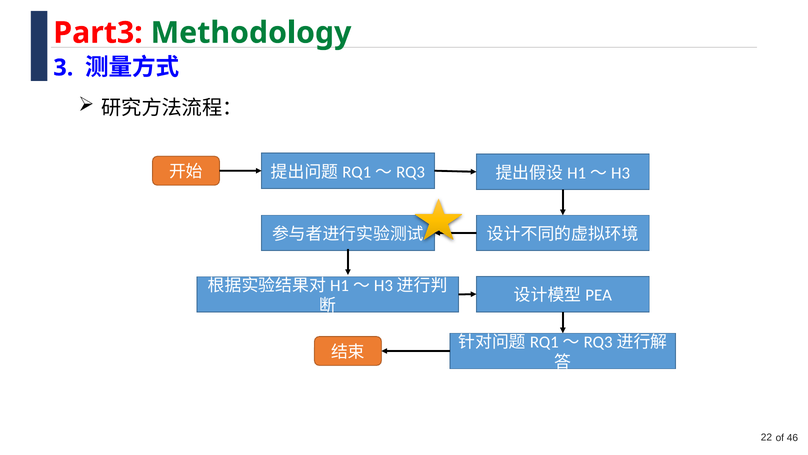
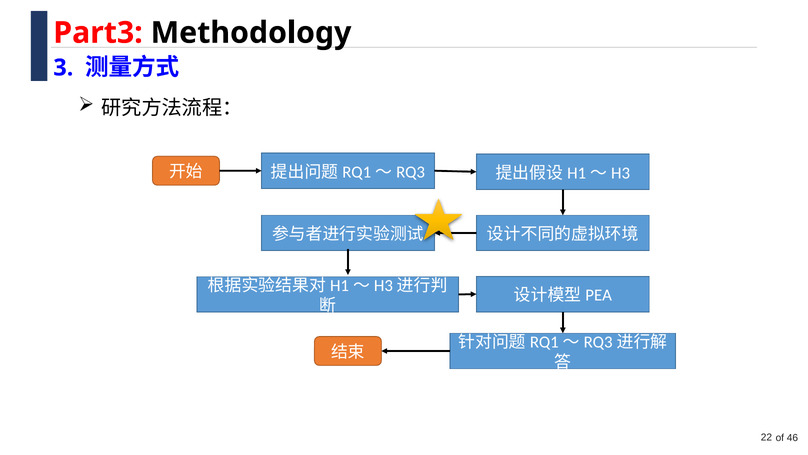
Methodology colour: green -> black
